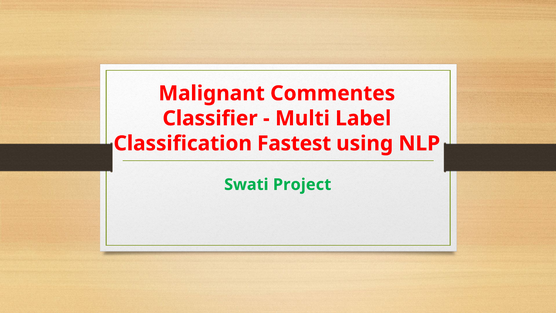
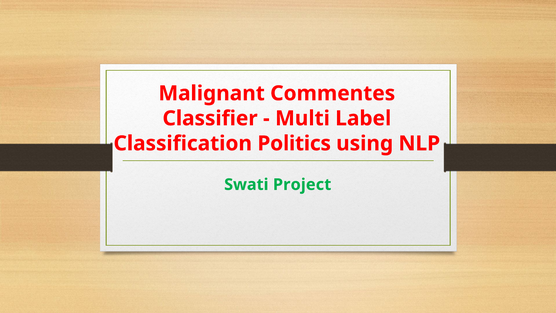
Fastest: Fastest -> Politics
